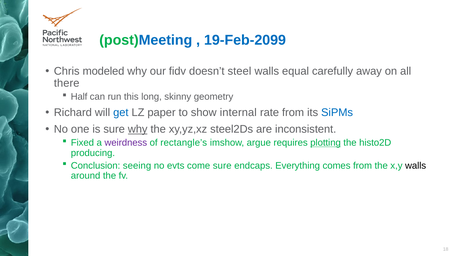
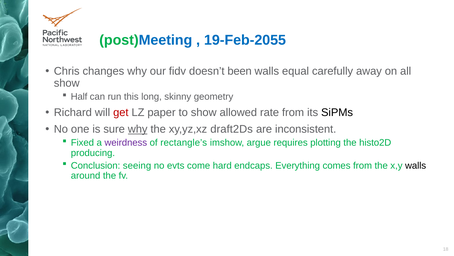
19-Feb-2099: 19-Feb-2099 -> 19-Feb-2055
modeled: modeled -> changes
steel: steel -> been
there at (67, 83): there -> show
get colour: blue -> red
internal: internal -> allowed
SiPMs colour: blue -> black
steel2Ds: steel2Ds -> draft2Ds
plotting underline: present -> none
come sure: sure -> hard
